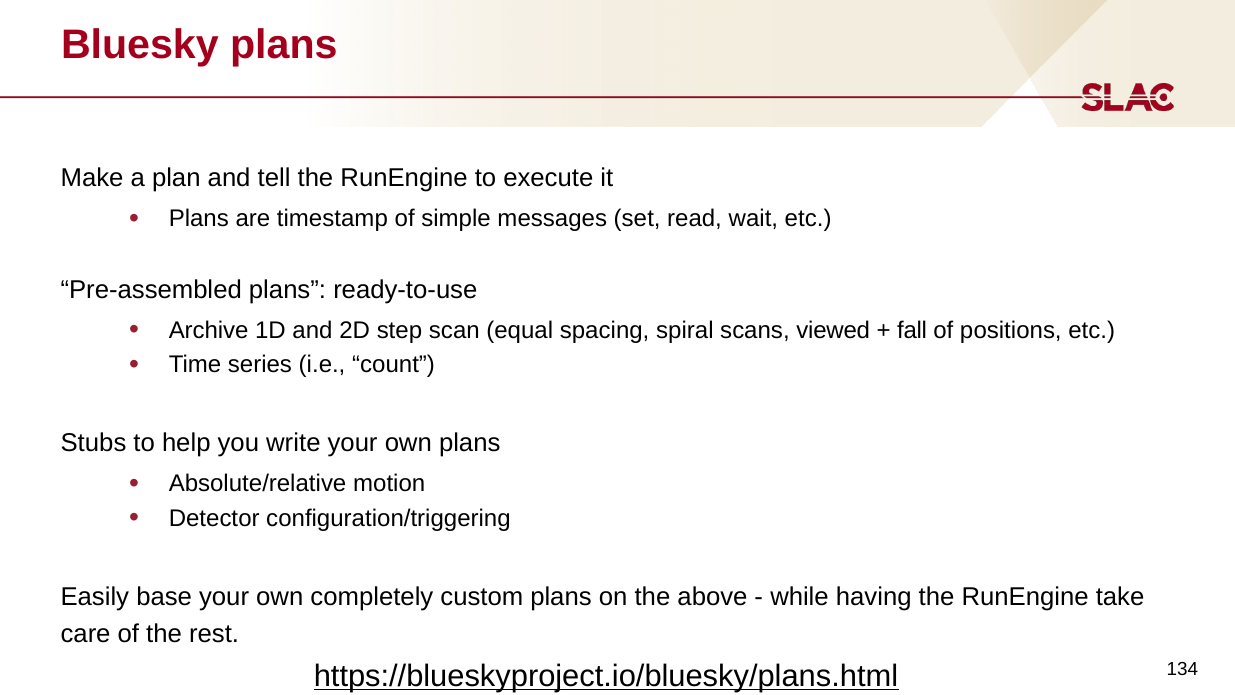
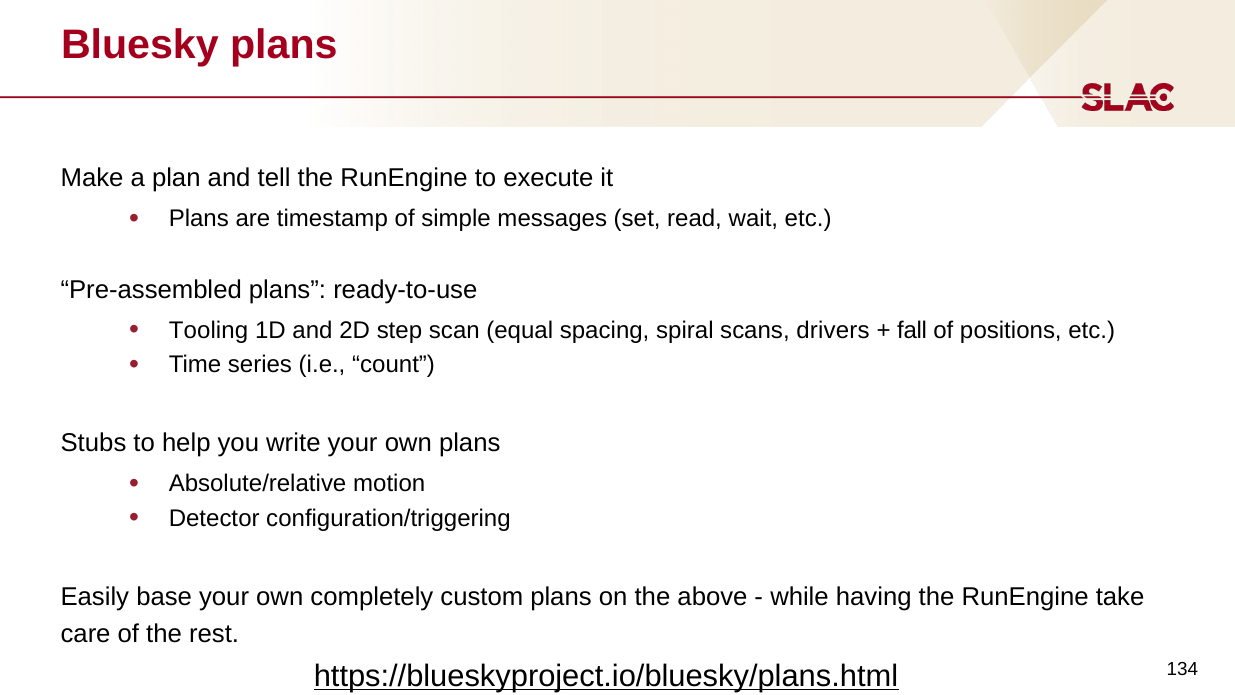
Archive: Archive -> Tooling
viewed: viewed -> drivers
